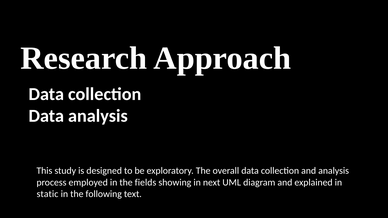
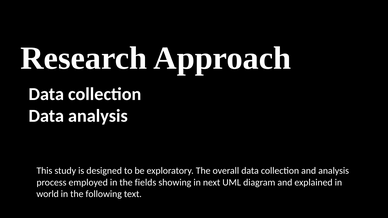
static: static -> world
